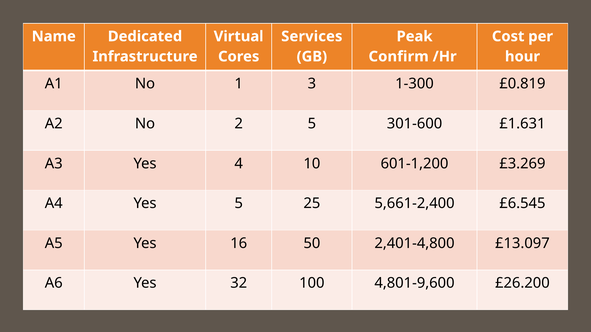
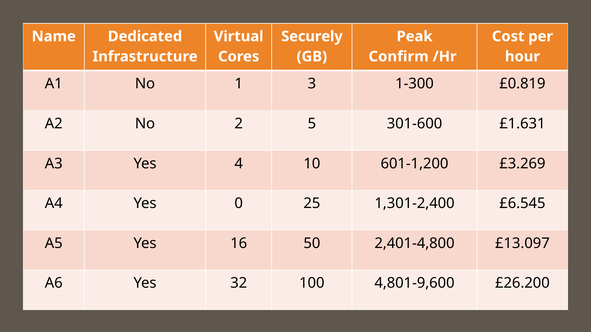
Services: Services -> Securely
Yes 5: 5 -> 0
5,661-2,400: 5,661-2,400 -> 1,301-2,400
